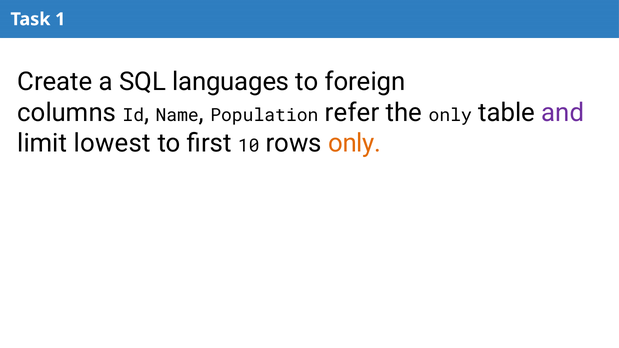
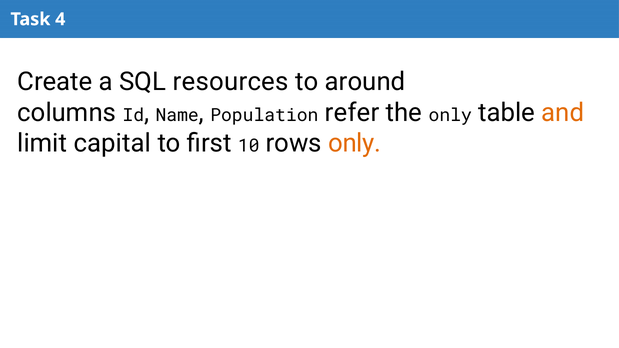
1: 1 -> 4
languages: languages -> resources
foreign: foreign -> around
and colour: purple -> orange
lowest: lowest -> capital
